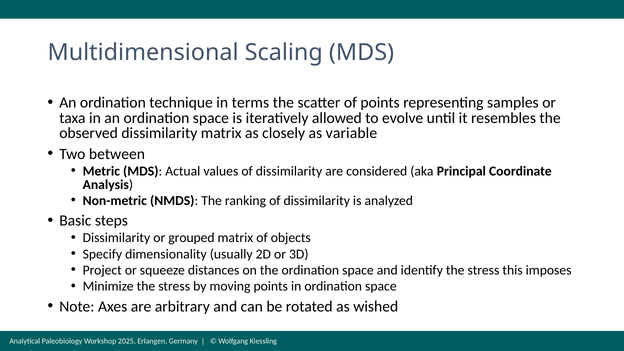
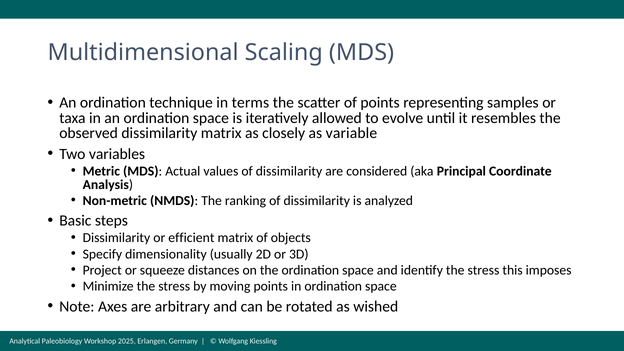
between: between -> variables
grouped: grouped -> efficient
